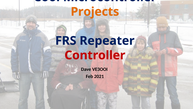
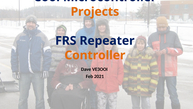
Controller colour: red -> orange
